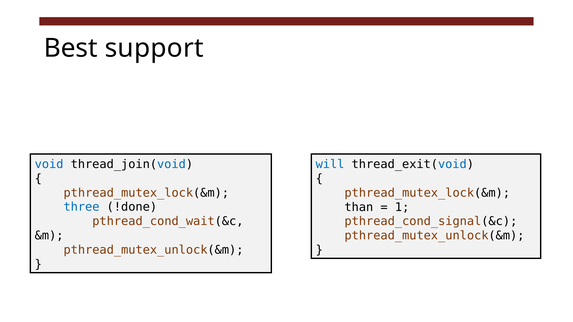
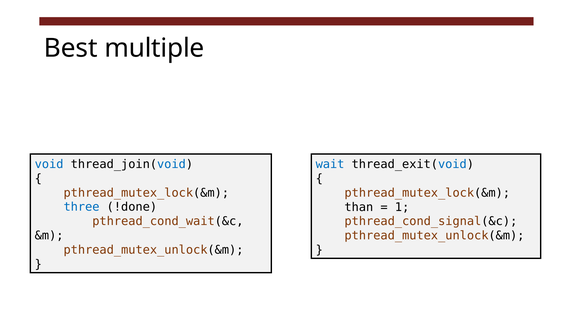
support: support -> multiple
will: will -> wait
